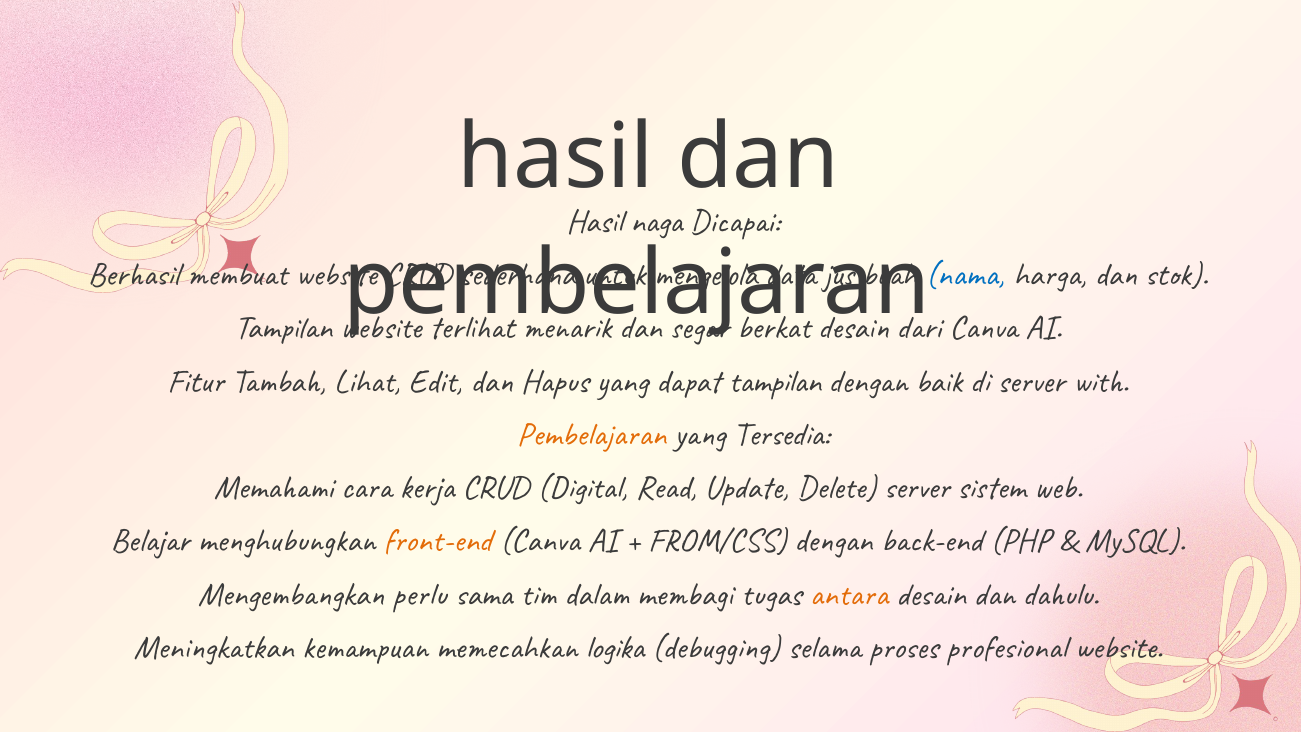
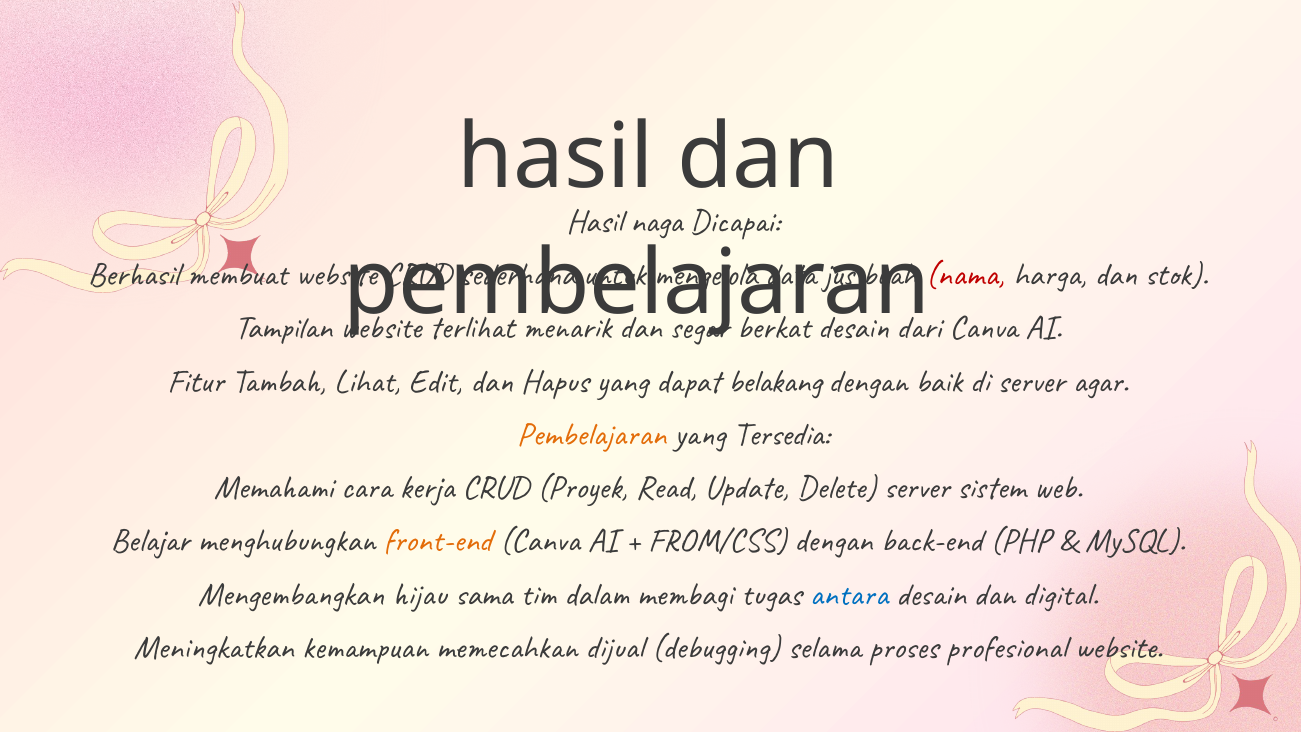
nama colour: blue -> red
dapat tampilan: tampilan -> belakang
with: with -> agar
Digital: Digital -> Proyek
perlu: perlu -> hijau
antara colour: orange -> blue
dahulu: dahulu -> digital
logika: logika -> dijual
